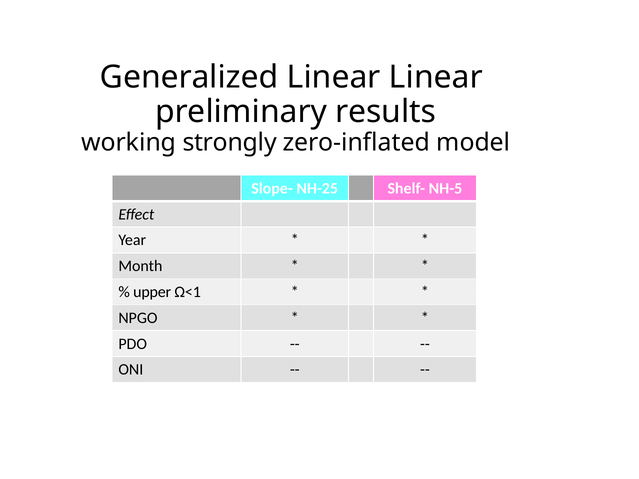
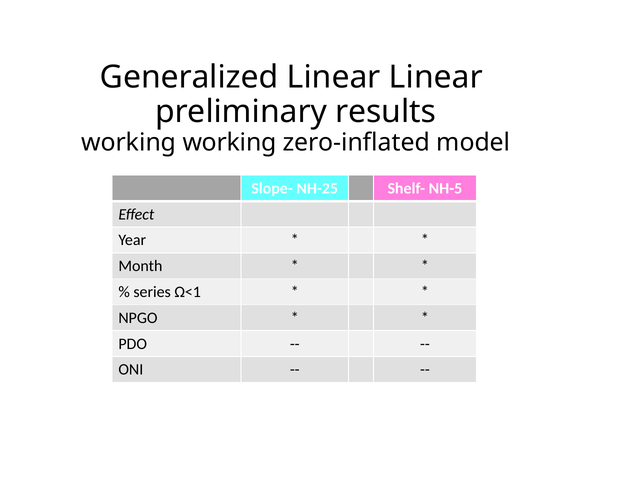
working strongly: strongly -> working
upper: upper -> series
